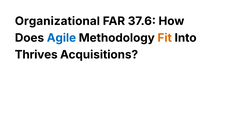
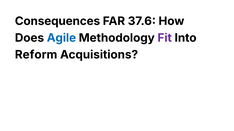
Organizational: Organizational -> Consequences
Fit colour: orange -> purple
Thrives: Thrives -> Reform
